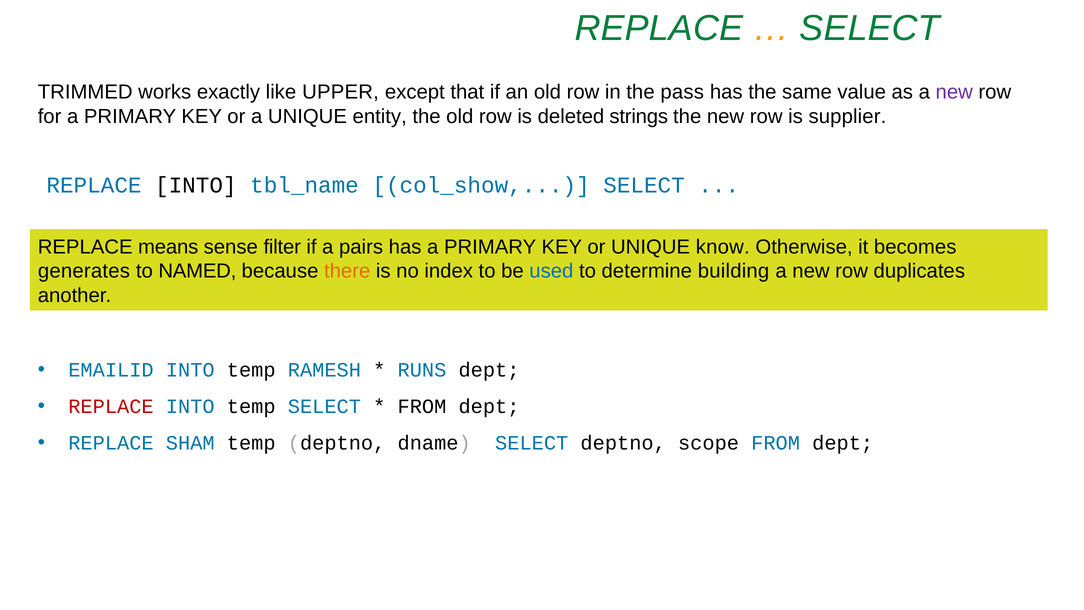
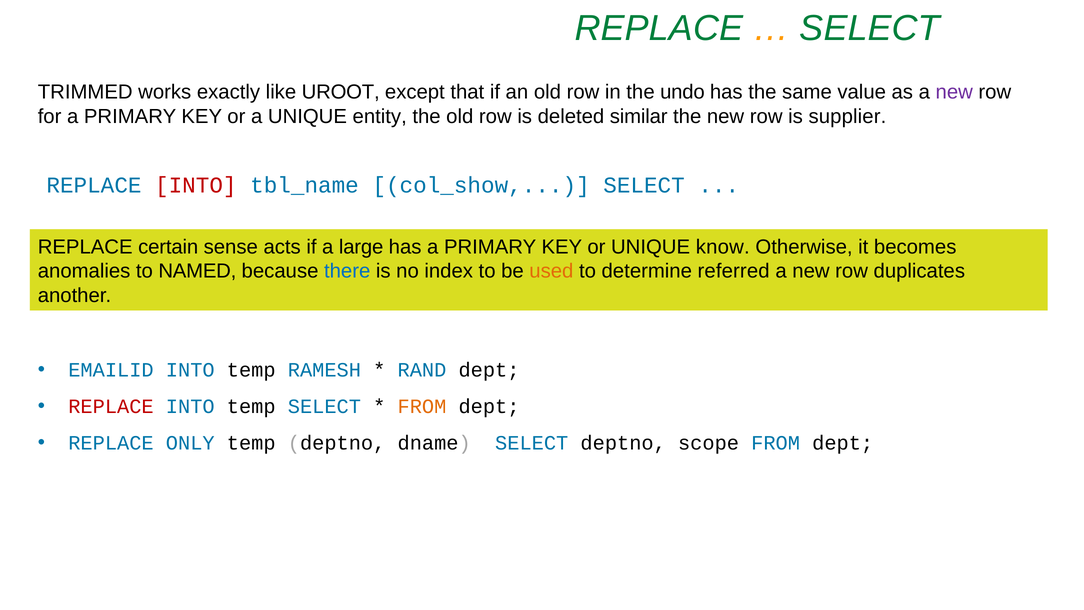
UPPER: UPPER -> UROOT
pass: pass -> undo
strings: strings -> similar
INTO at (196, 185) colour: black -> red
means: means -> certain
filter: filter -> acts
pairs: pairs -> large
generates: generates -> anomalies
there colour: orange -> blue
used colour: blue -> orange
building: building -> referred
RUNS: RUNS -> RAND
FROM at (422, 406) colour: black -> orange
SHAM: SHAM -> ONLY
